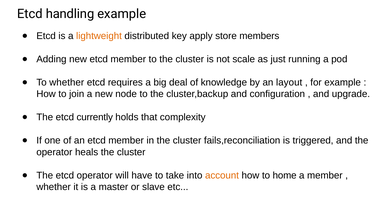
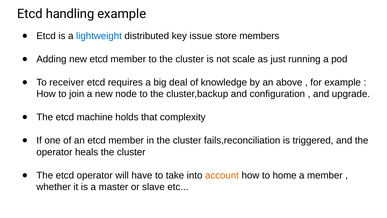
lightweight colour: orange -> blue
apply: apply -> issue
To whether: whether -> receiver
layout: layout -> above
currently: currently -> machine
